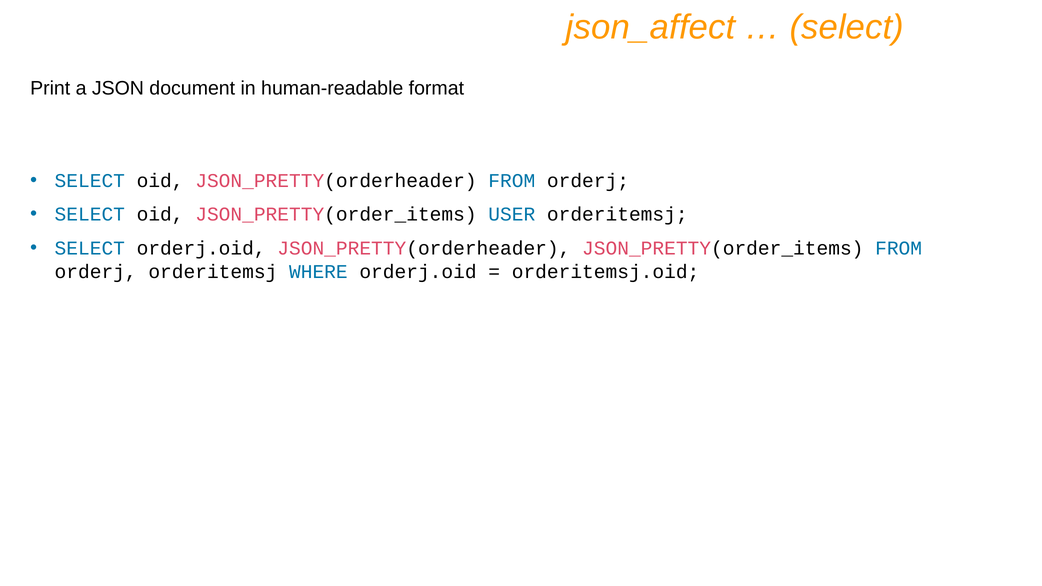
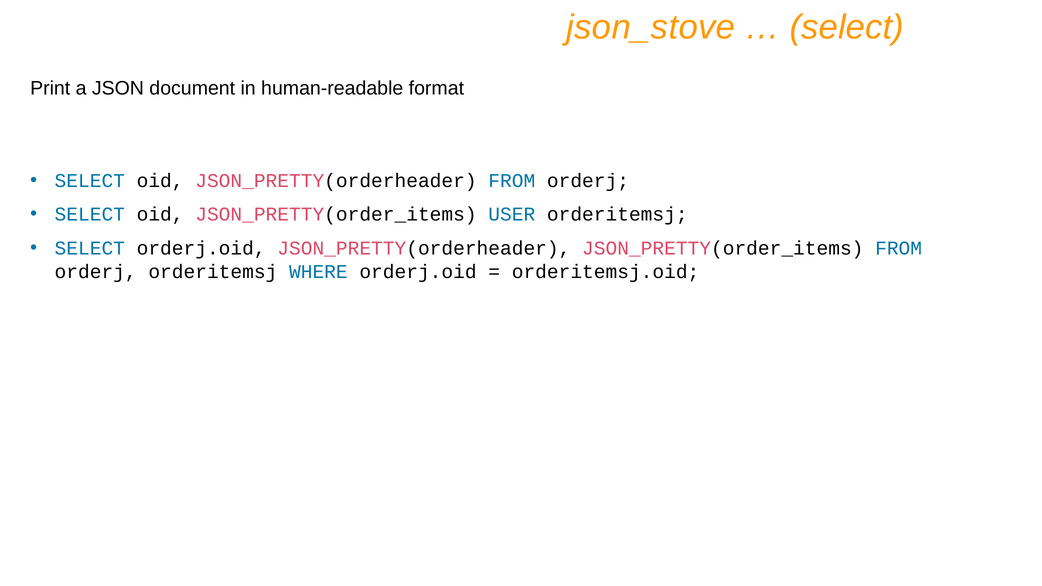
json_affect: json_affect -> json_stove
